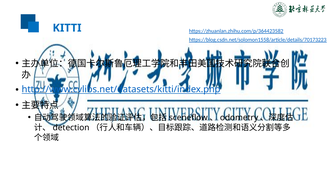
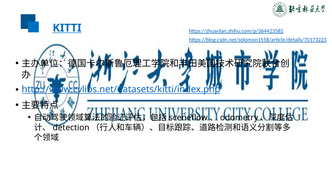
KITTI underline: none -> present
